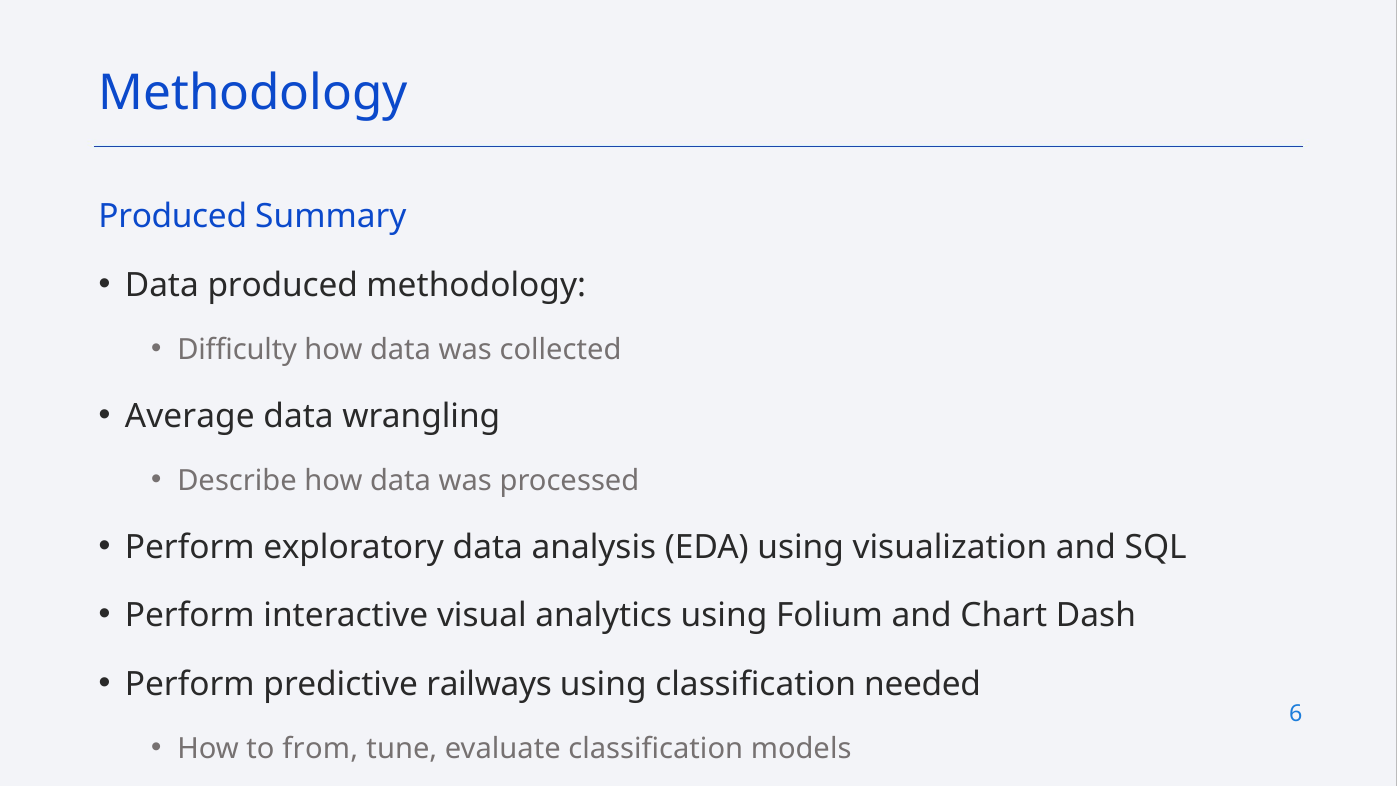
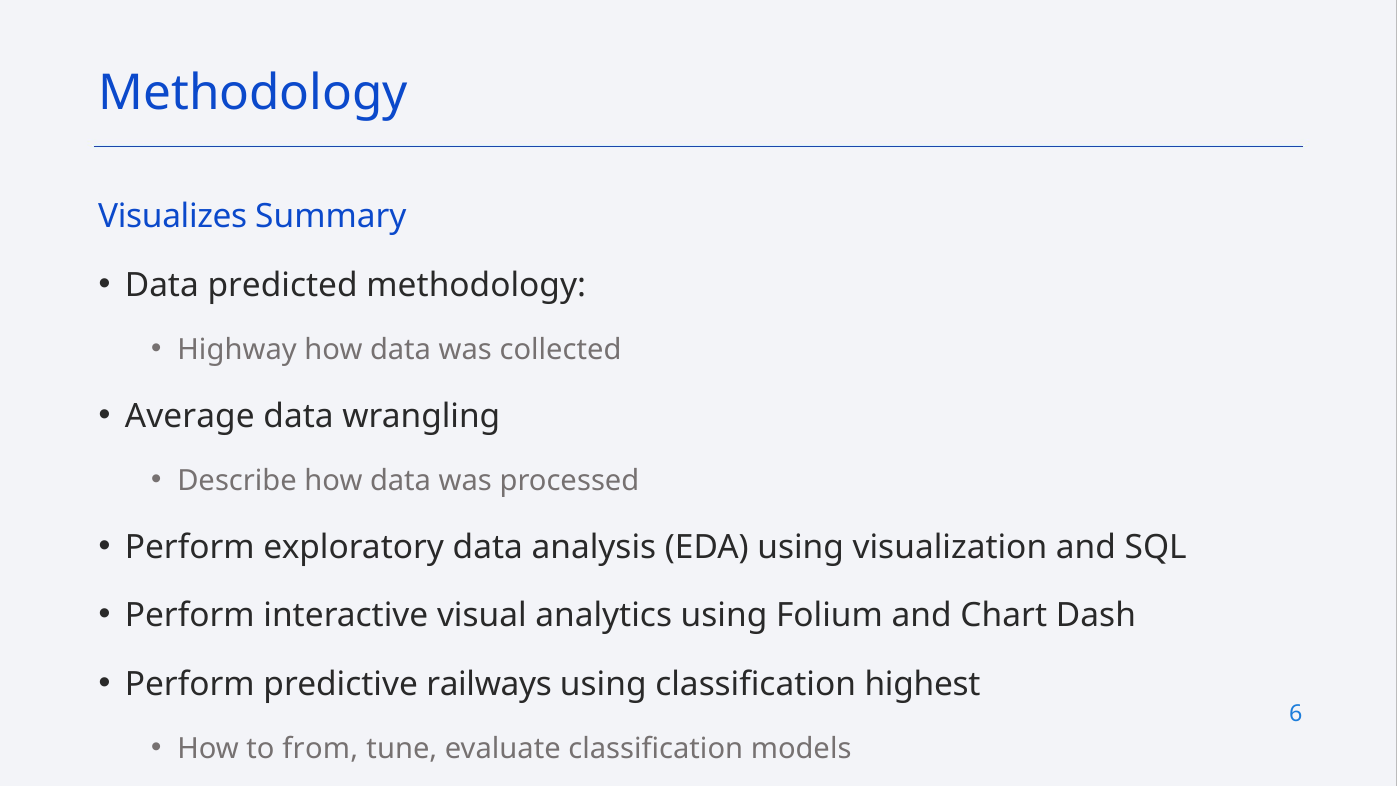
Produced at (173, 217): Produced -> Visualizes
Data produced: produced -> predicted
Difficulty: Difficulty -> Highway
needed: needed -> highest
